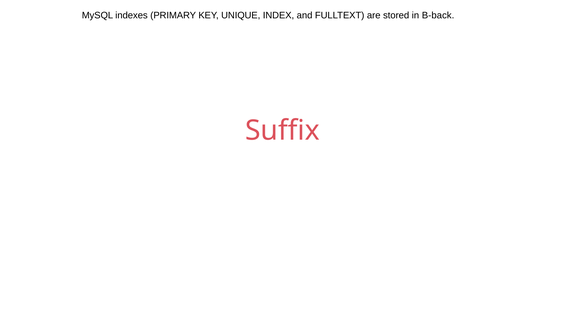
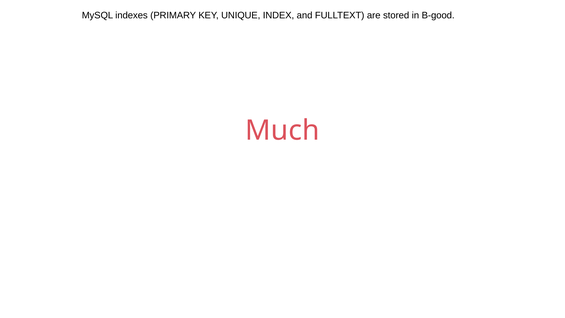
B-back: B-back -> B-good
Suffix: Suffix -> Much
